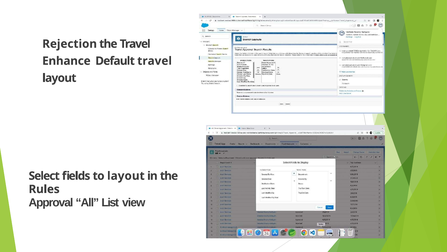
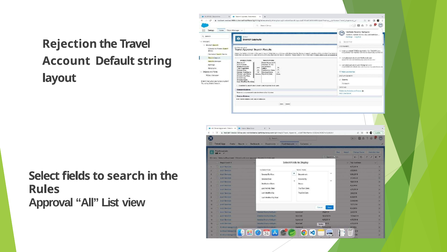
Enhance: Enhance -> Account
Default travel: travel -> string
to layout: layout -> search
